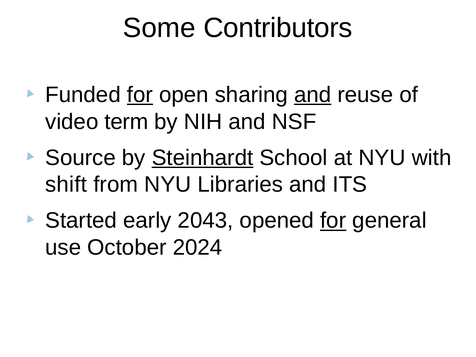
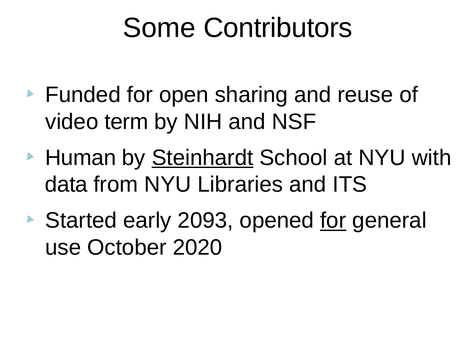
for at (140, 95) underline: present -> none
and at (313, 95) underline: present -> none
Source: Source -> Human
shift: shift -> data
2043: 2043 -> 2093
2024: 2024 -> 2020
